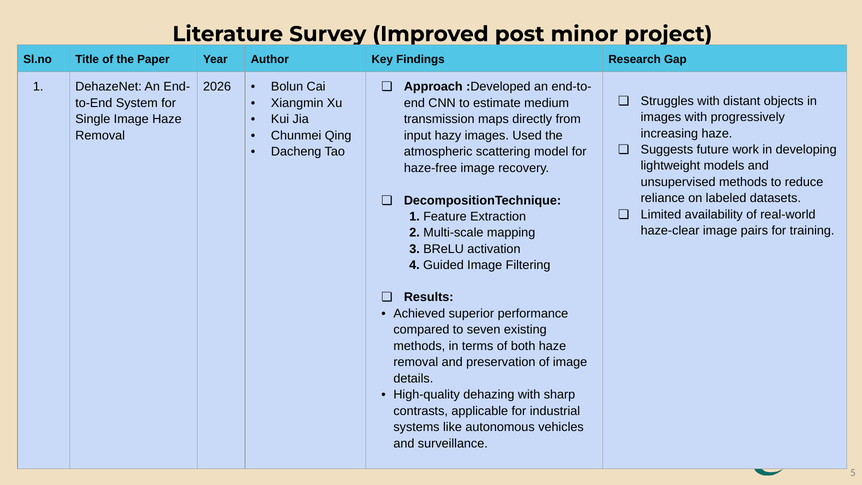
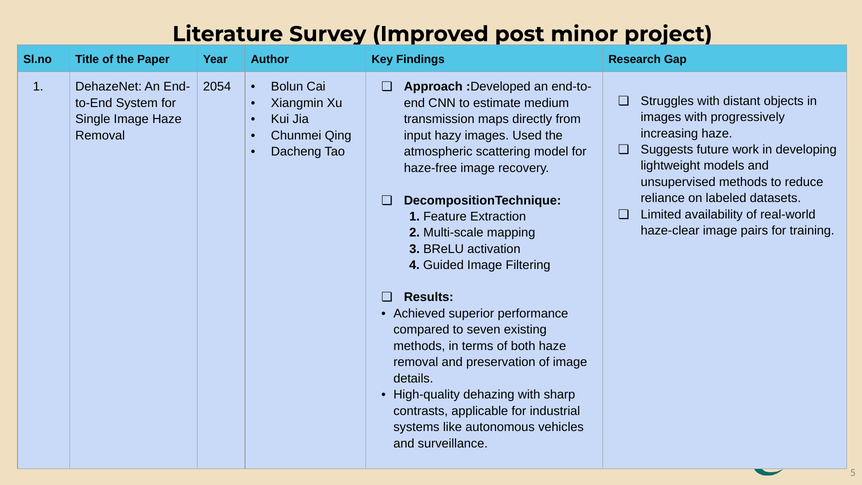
2026: 2026 -> 2054
